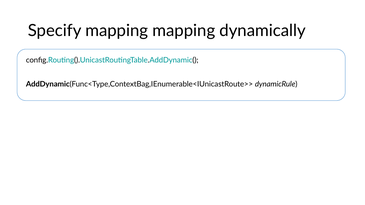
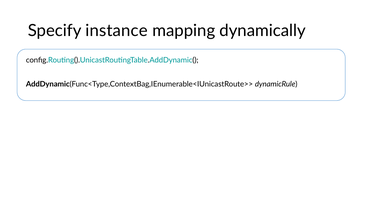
Specify mapping: mapping -> instance
